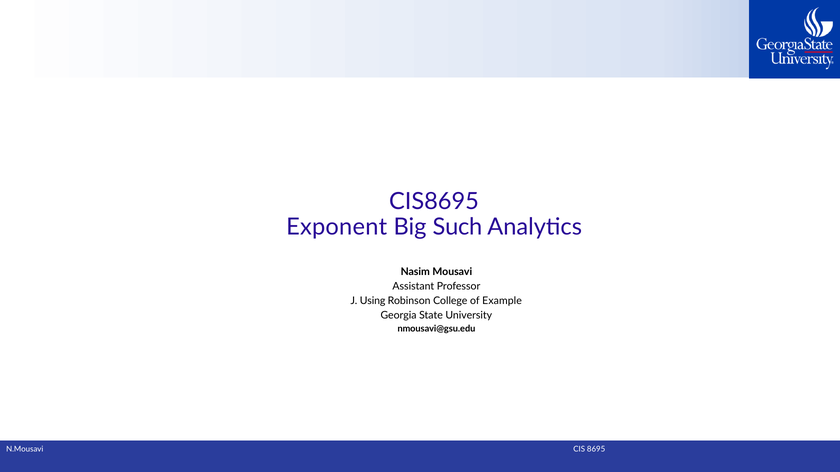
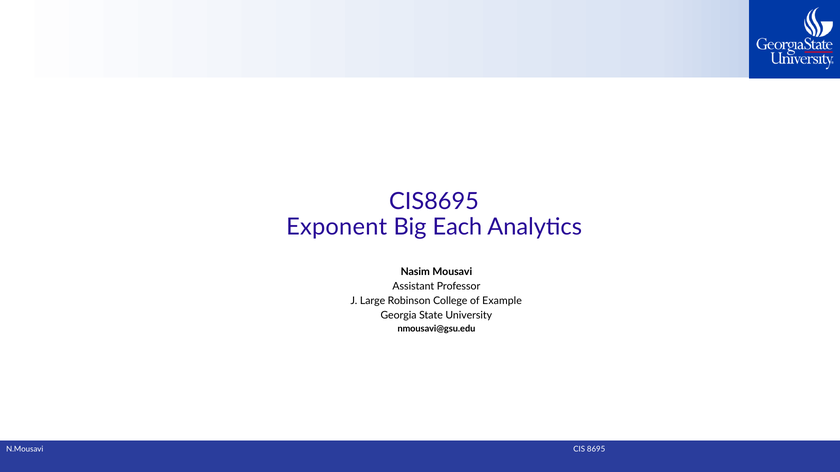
Such: Such -> Each
Using: Using -> Large
